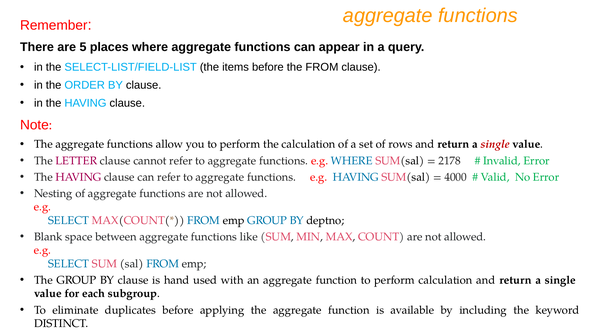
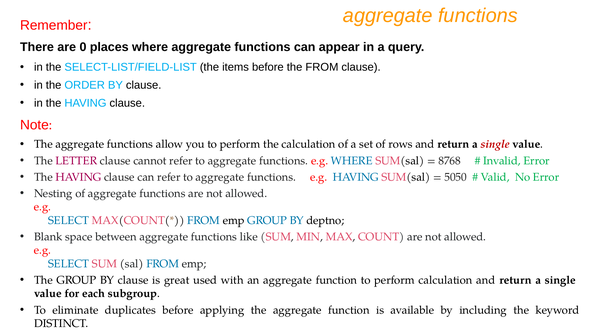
5: 5 -> 0
2178: 2178 -> 8768
4000: 4000 -> 5050
hand: hand -> great
